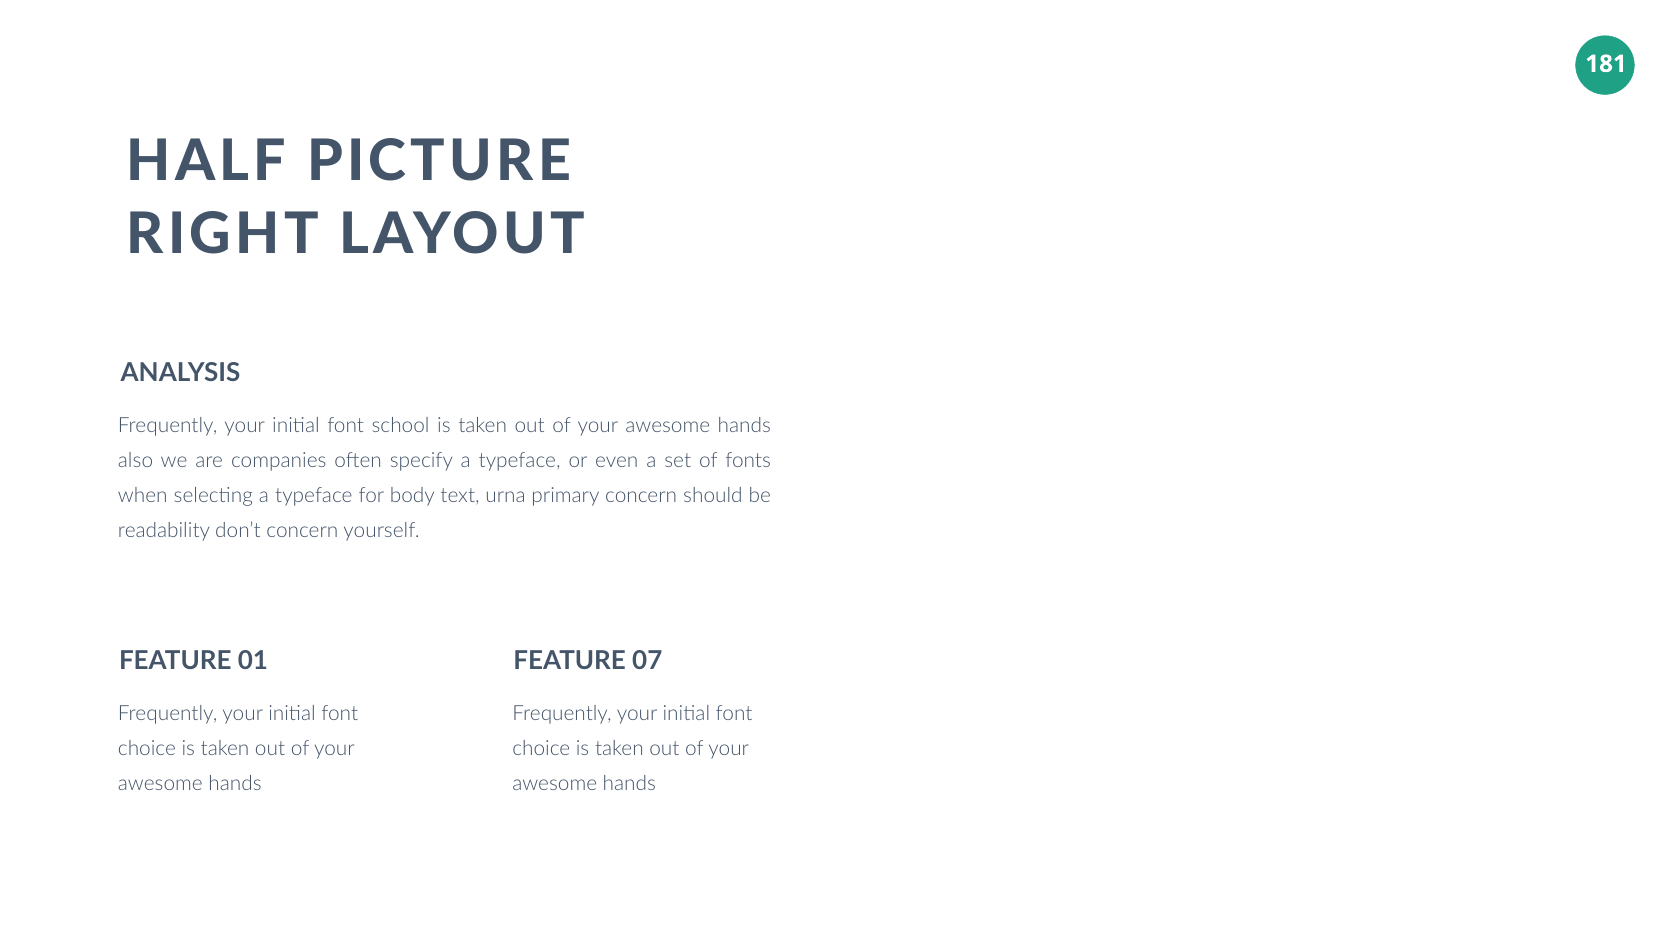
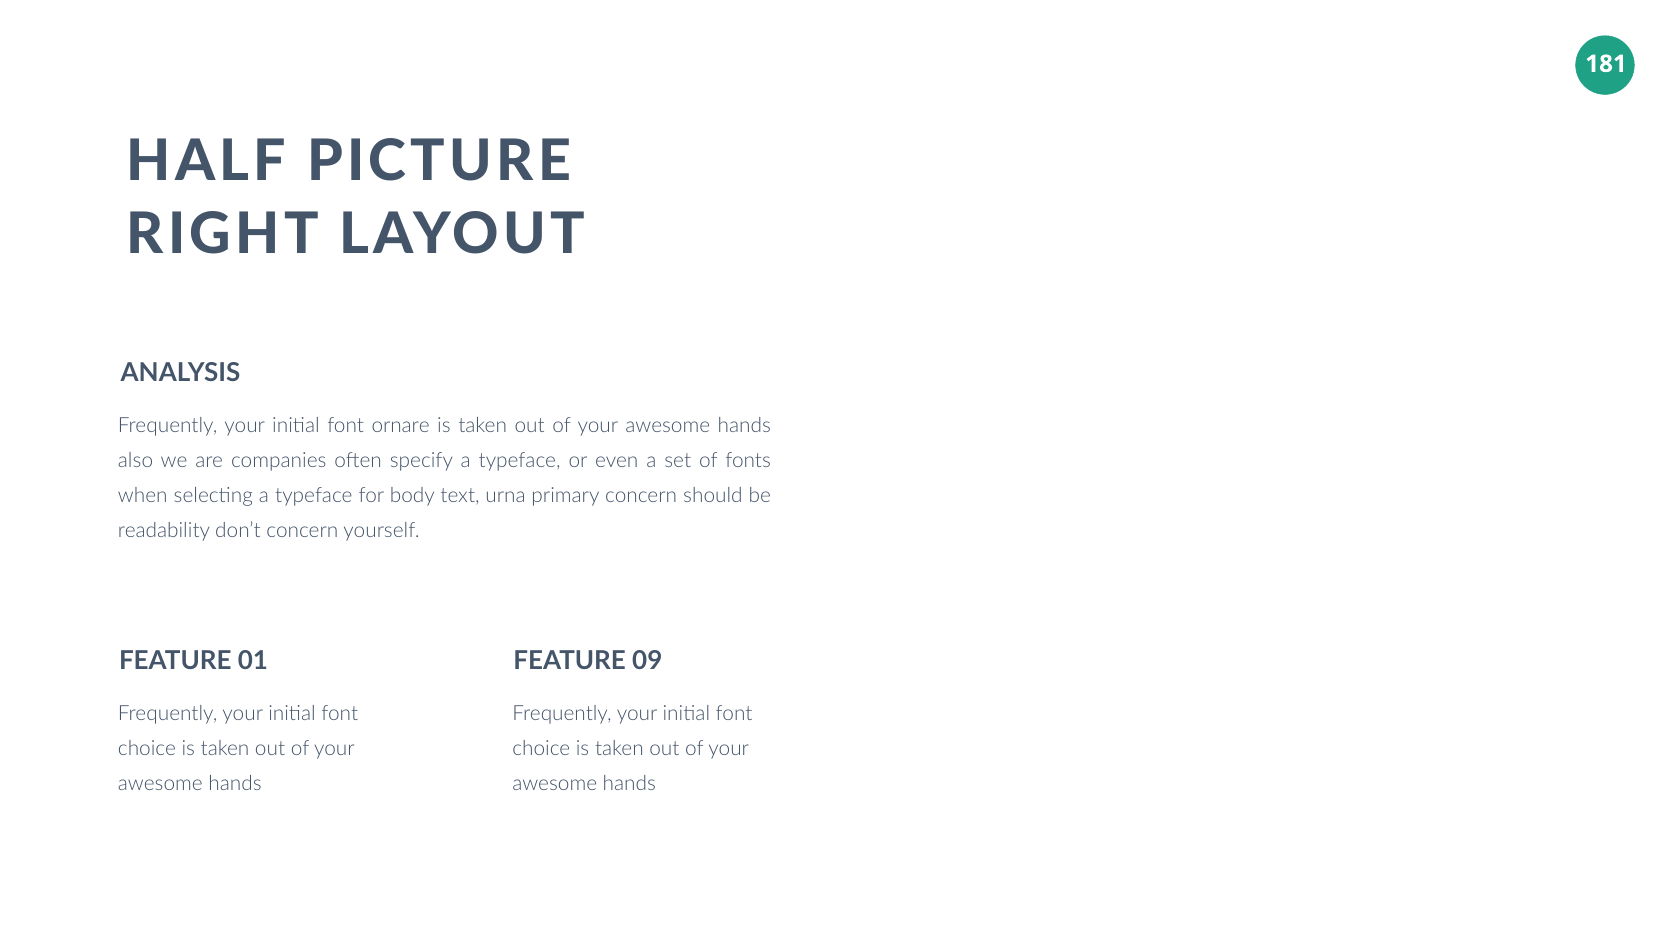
school: school -> ornare
07: 07 -> 09
